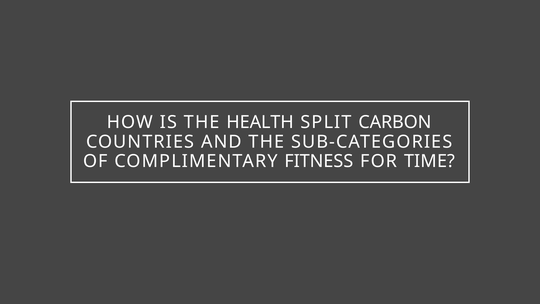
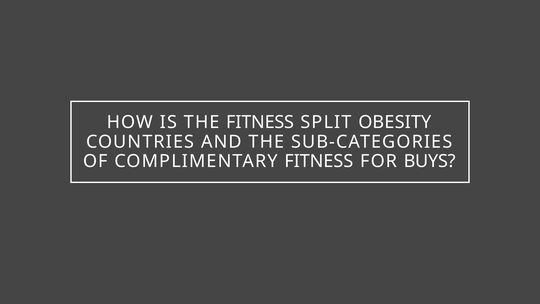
THE HEALTH: HEALTH -> FITNESS
CARBON: CARBON -> OBESITY
TIME: TIME -> BUYS
